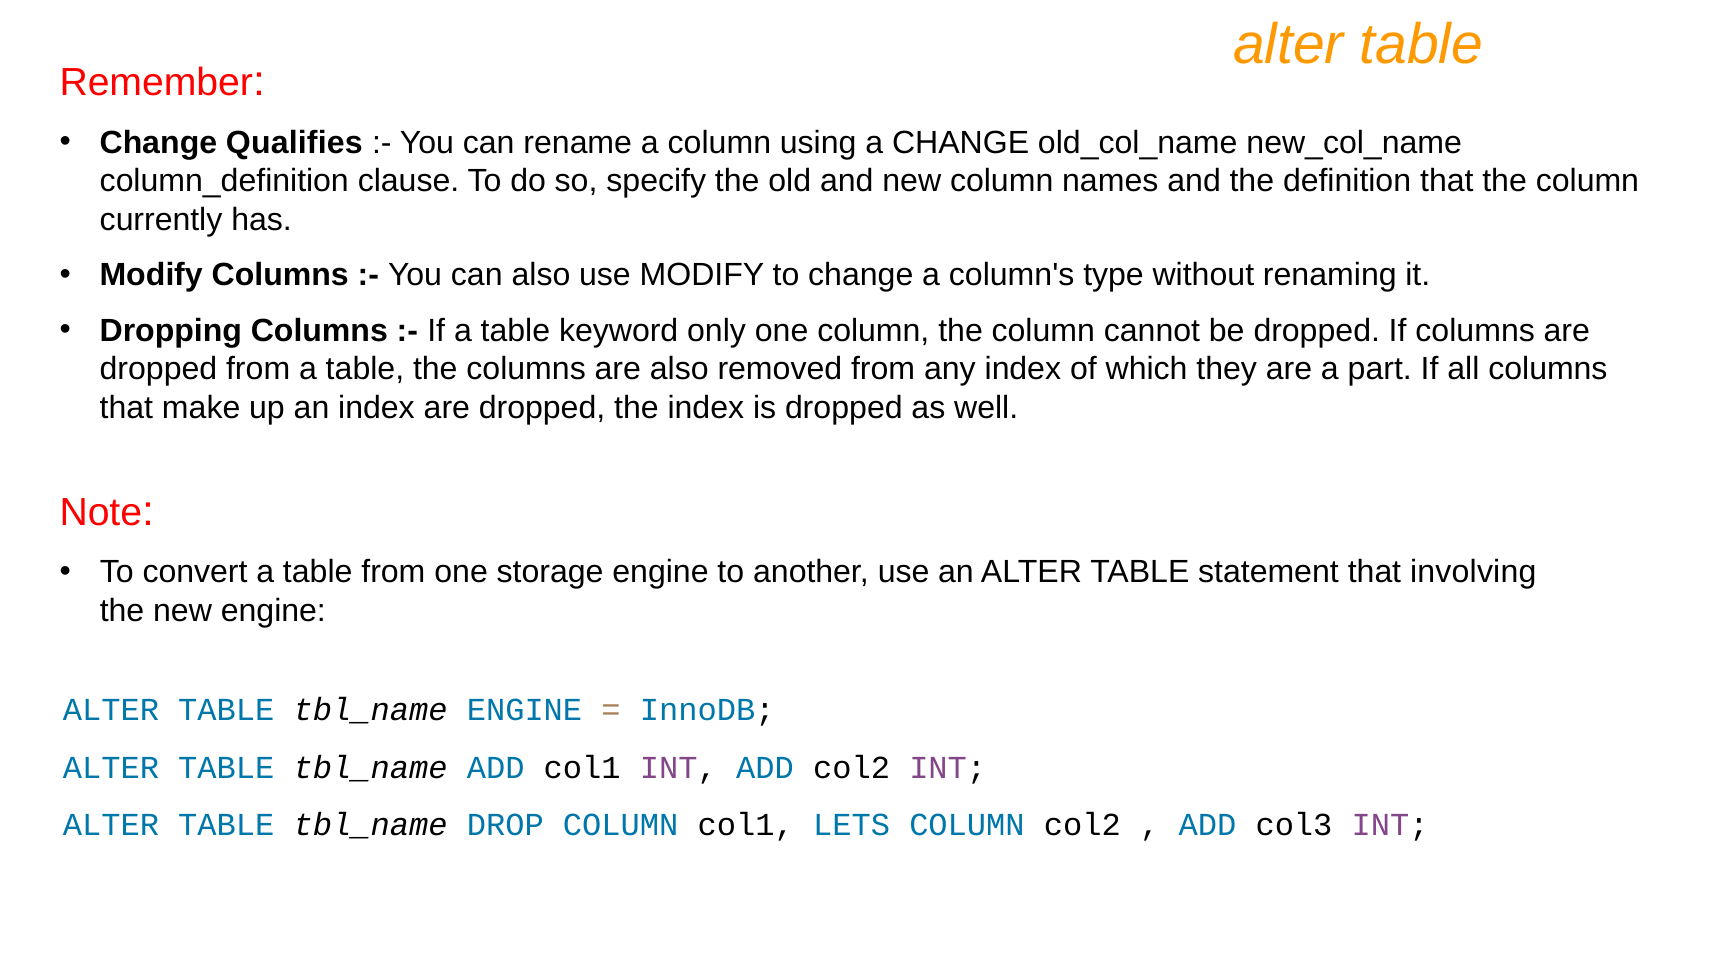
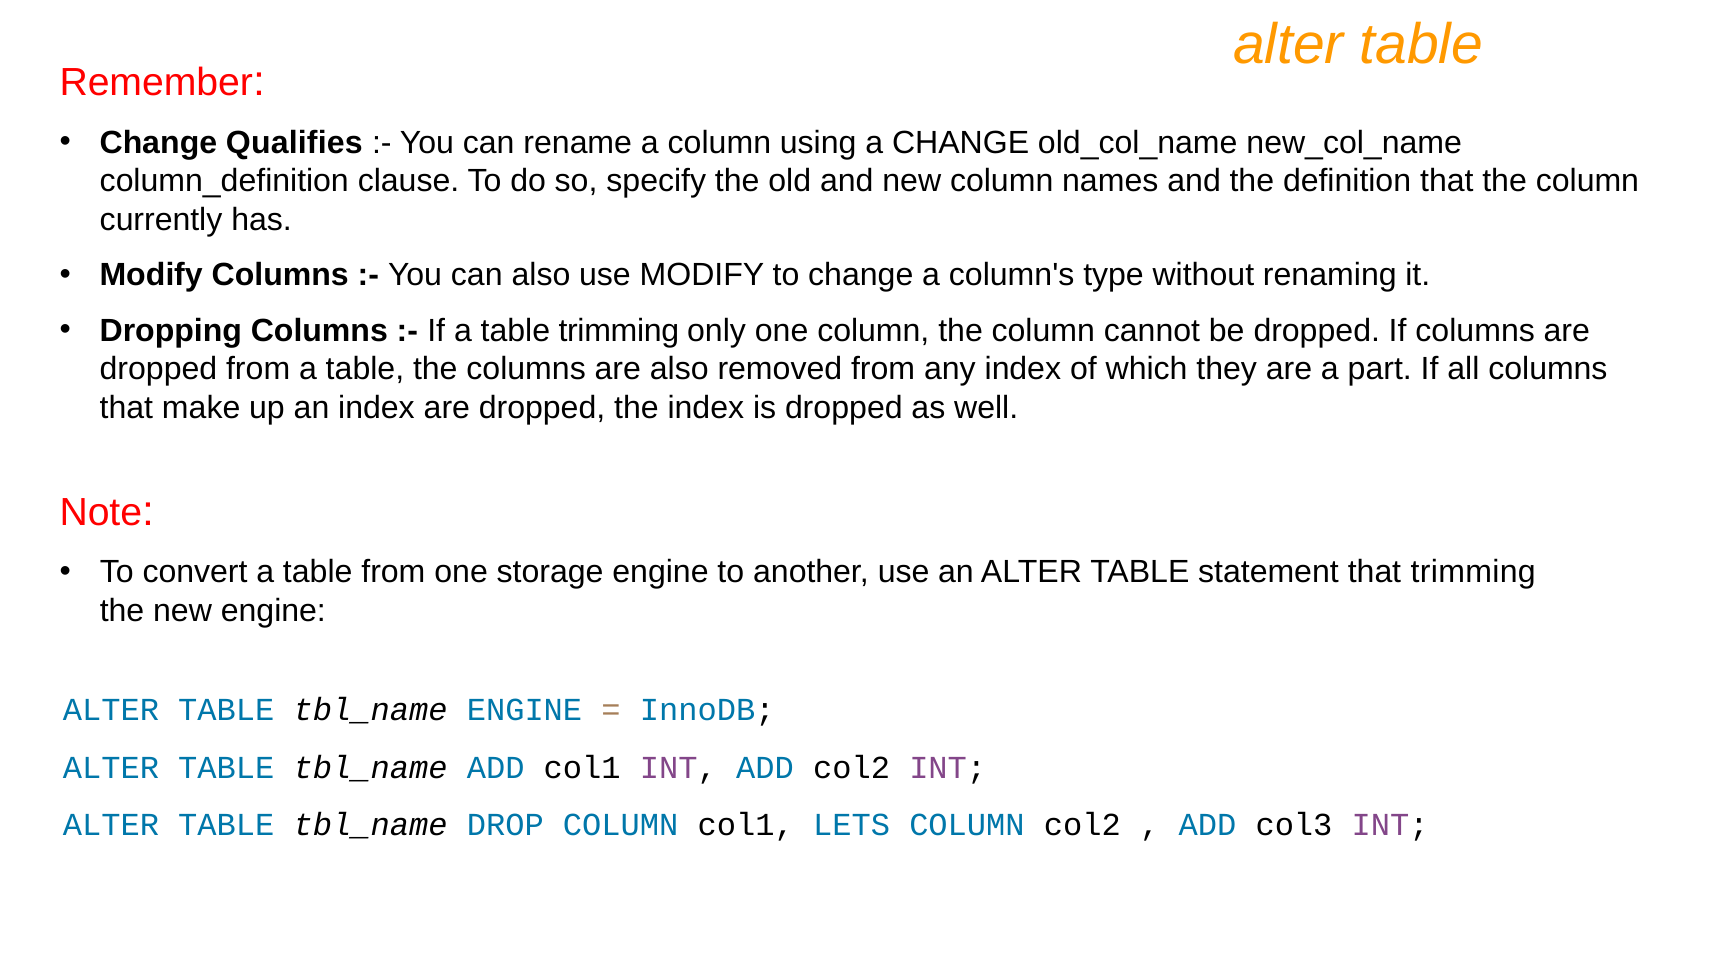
table keyword: keyword -> trimming
that involving: involving -> trimming
